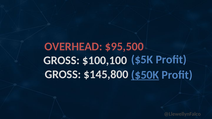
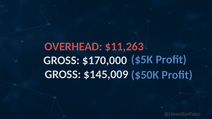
$95,500: $95,500 -> $11,263
$100,100: $100,100 -> $170,000
$145,800: $145,800 -> $145,009
$50K underline: present -> none
